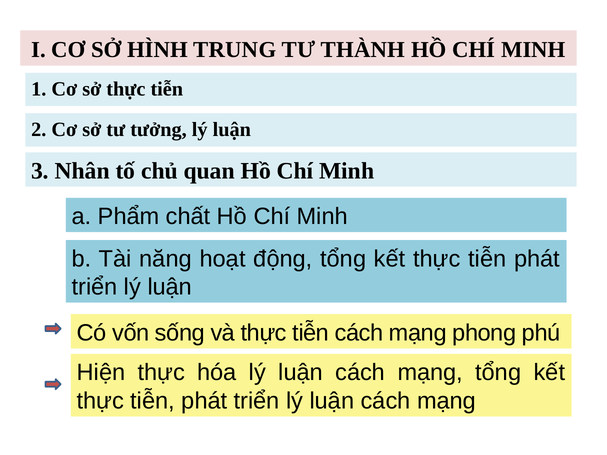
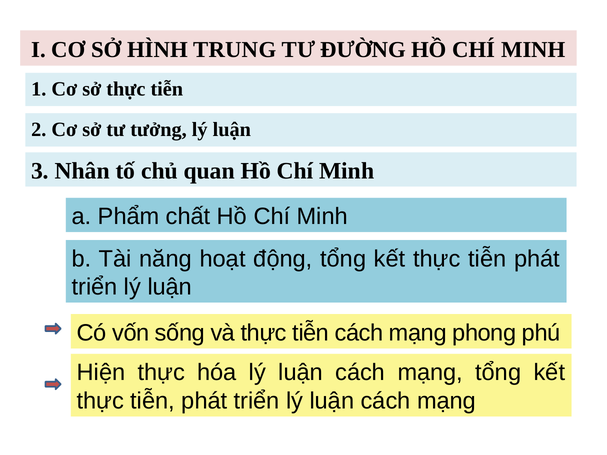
THÀNH: THÀNH -> ĐƯỜNG
